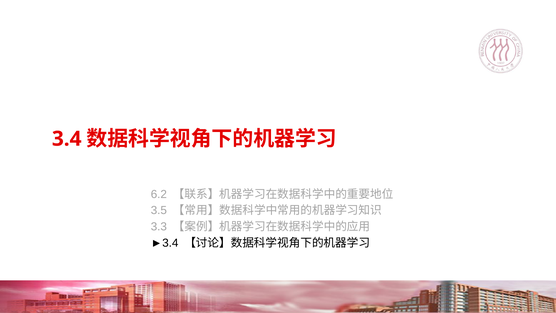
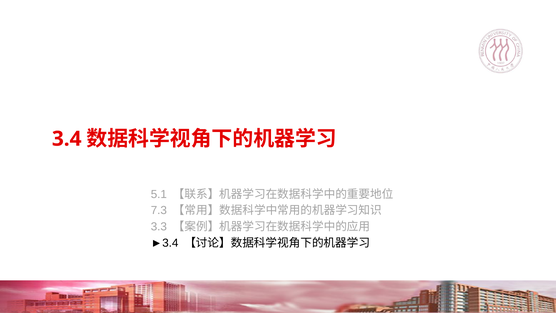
6.2: 6.2 -> 5.1
3.5: 3.5 -> 7.3
